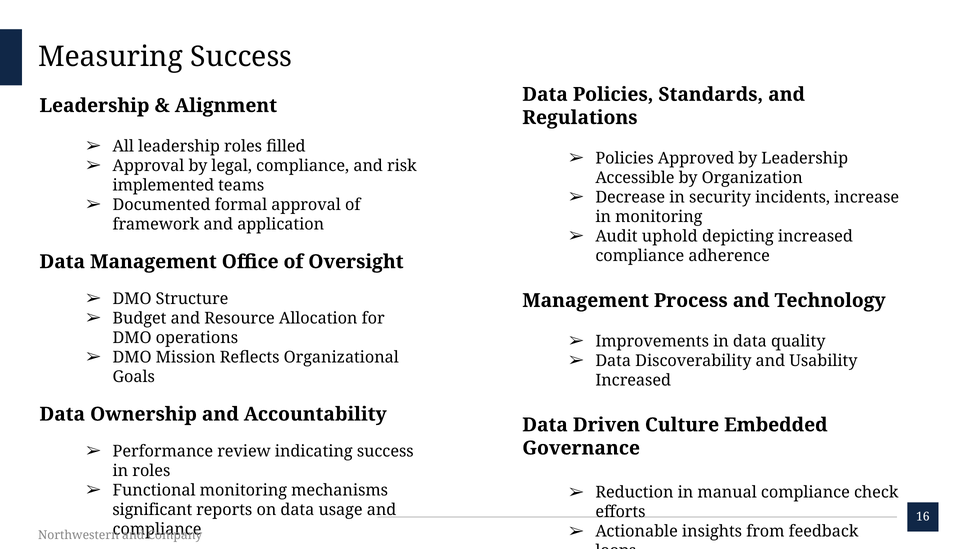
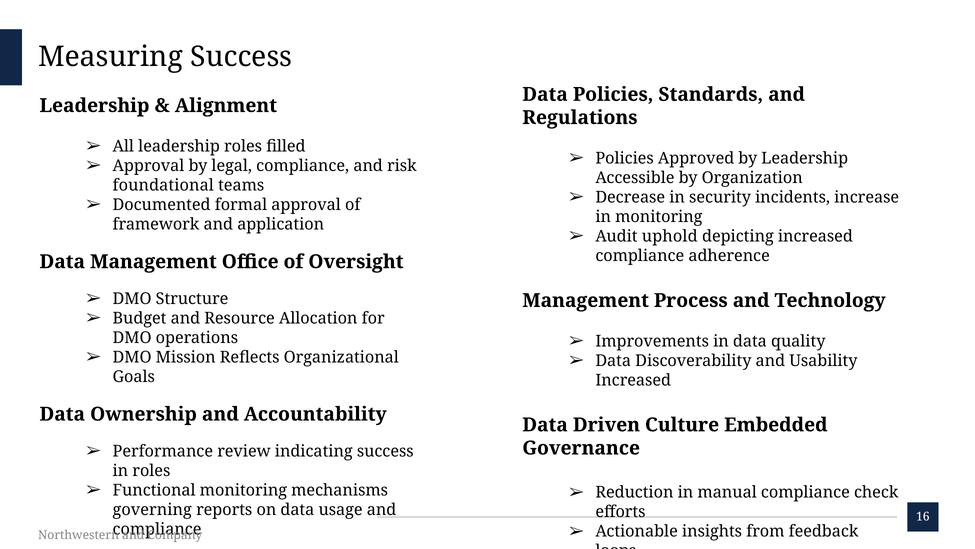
implemented: implemented -> foundational
significant: significant -> governing
